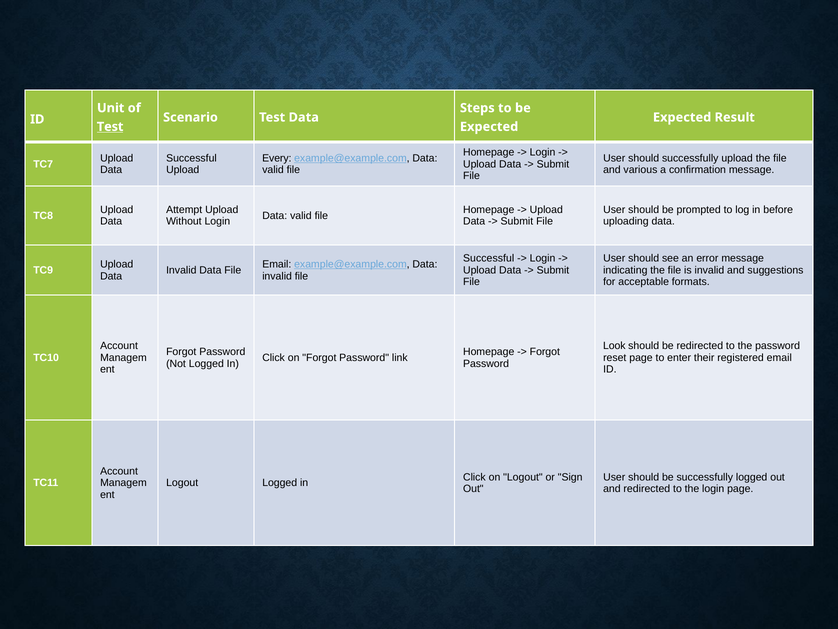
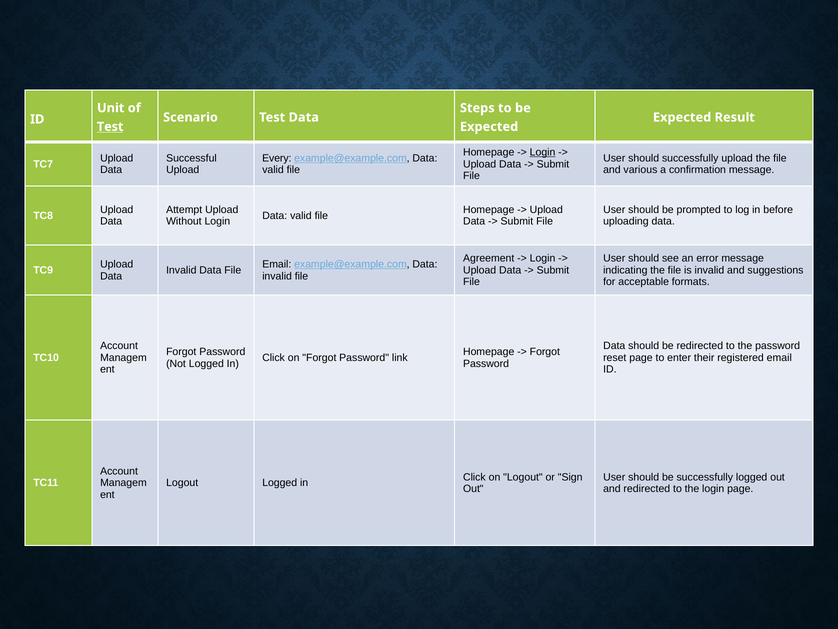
Login at (543, 152) underline: none -> present
Successful at (489, 258): Successful -> Agreement
Look at (614, 346): Look -> Data
